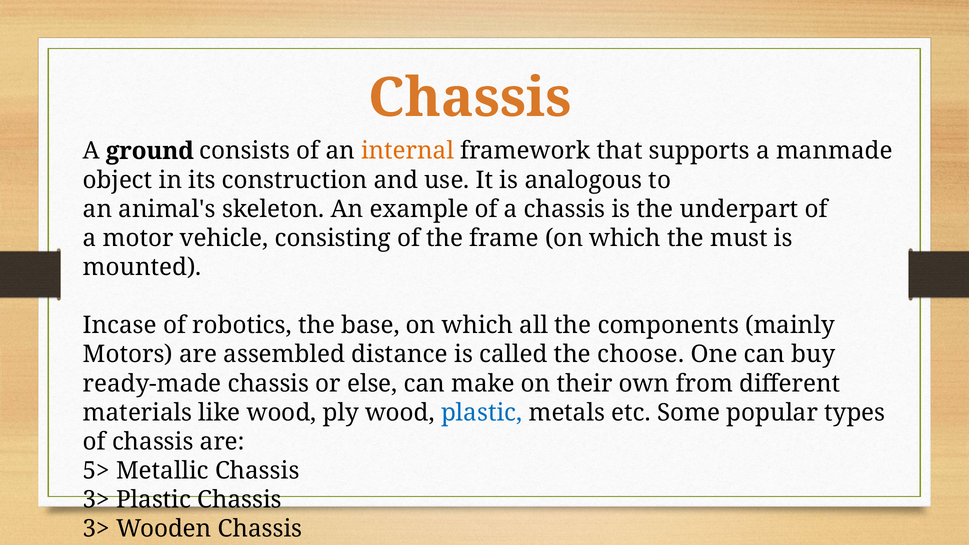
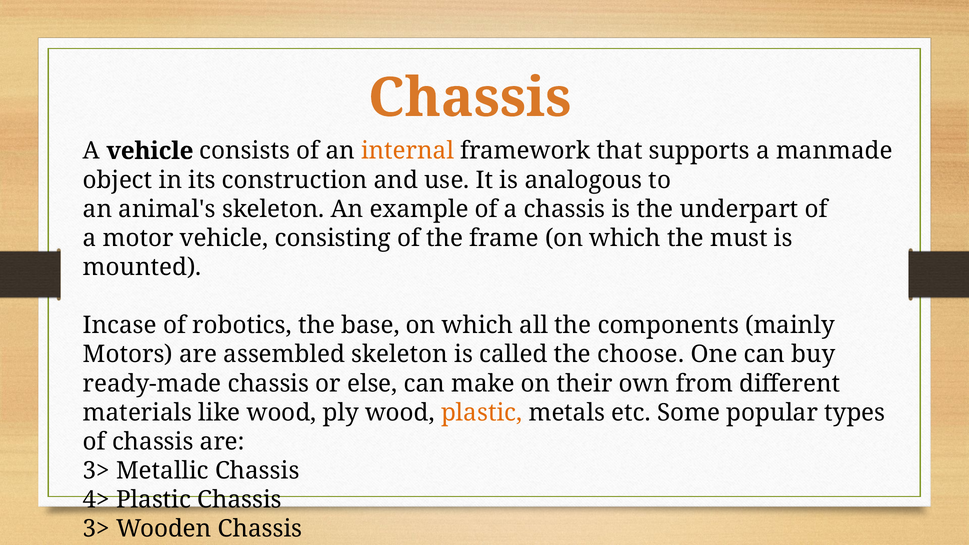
A ground: ground -> vehicle
assembled distance: distance -> skeleton
plastic at (482, 413) colour: blue -> orange
5> at (96, 471): 5> -> 3>
3> at (96, 500): 3> -> 4>
